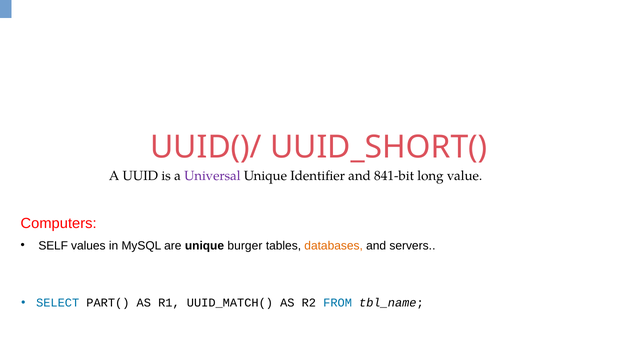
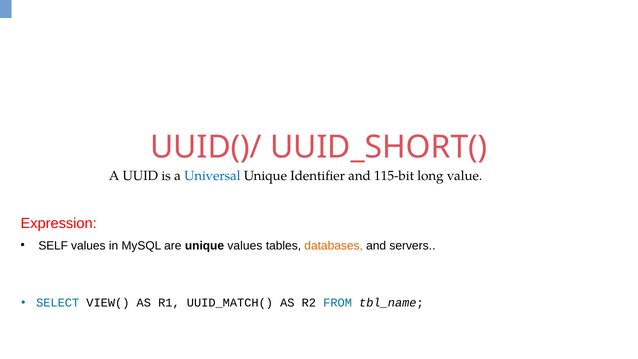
Universal colour: purple -> blue
841-bit: 841-bit -> 115-bit
Computers: Computers -> Expression
unique burger: burger -> values
PART(: PART( -> VIEW(
